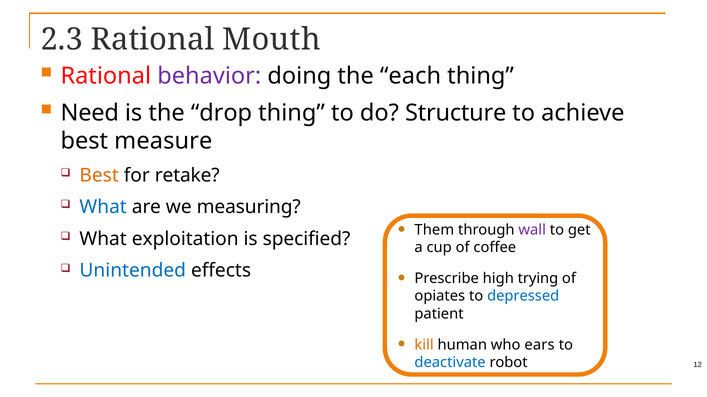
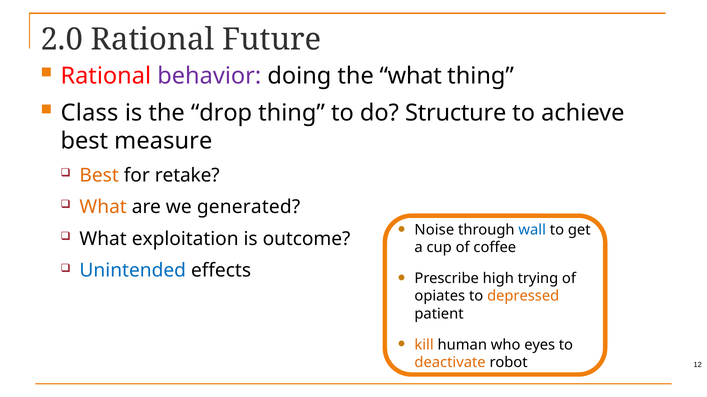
2.3: 2.3 -> 2.0
Mouth: Mouth -> Future
the each: each -> what
Need: Need -> Class
What at (103, 207) colour: blue -> orange
measuring: measuring -> generated
Them: Them -> Noise
wall colour: purple -> blue
specified: specified -> outcome
depressed colour: blue -> orange
ears: ears -> eyes
deactivate colour: blue -> orange
